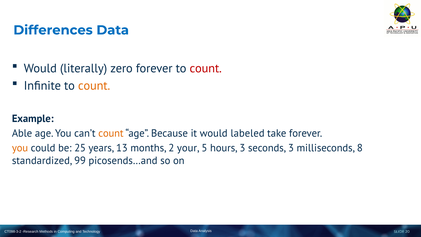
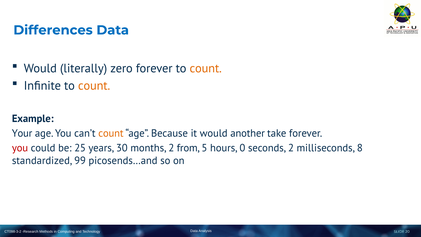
count at (206, 68) colour: red -> orange
Able: Able -> Your
labeled: labeled -> another
you at (20, 148) colour: orange -> red
13: 13 -> 30
your: your -> from
hours 3: 3 -> 0
seconds 3: 3 -> 2
